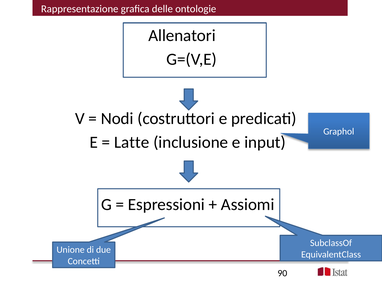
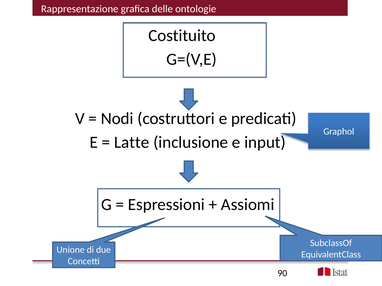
Allenatori: Allenatori -> Costituito
